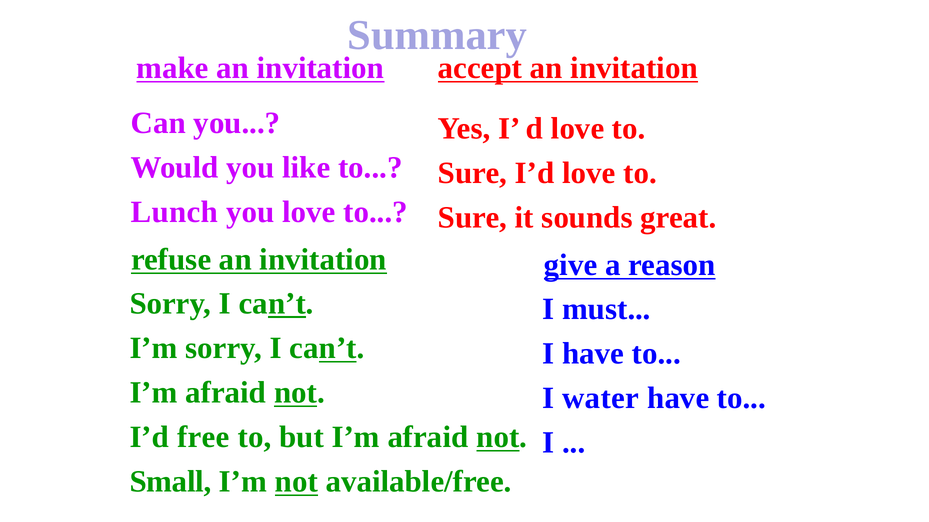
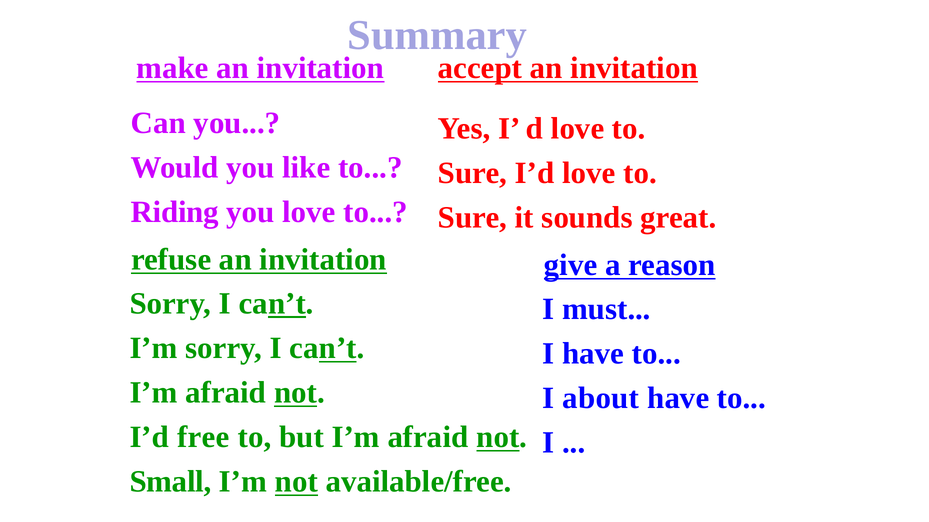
Lunch: Lunch -> Riding
water: water -> about
